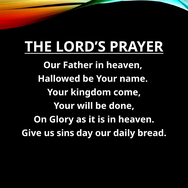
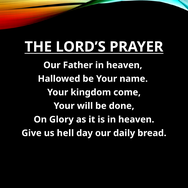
sins: sins -> hell
